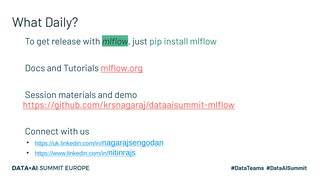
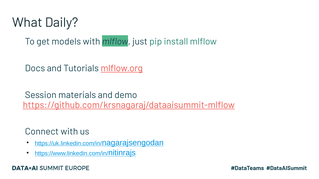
release: release -> models
